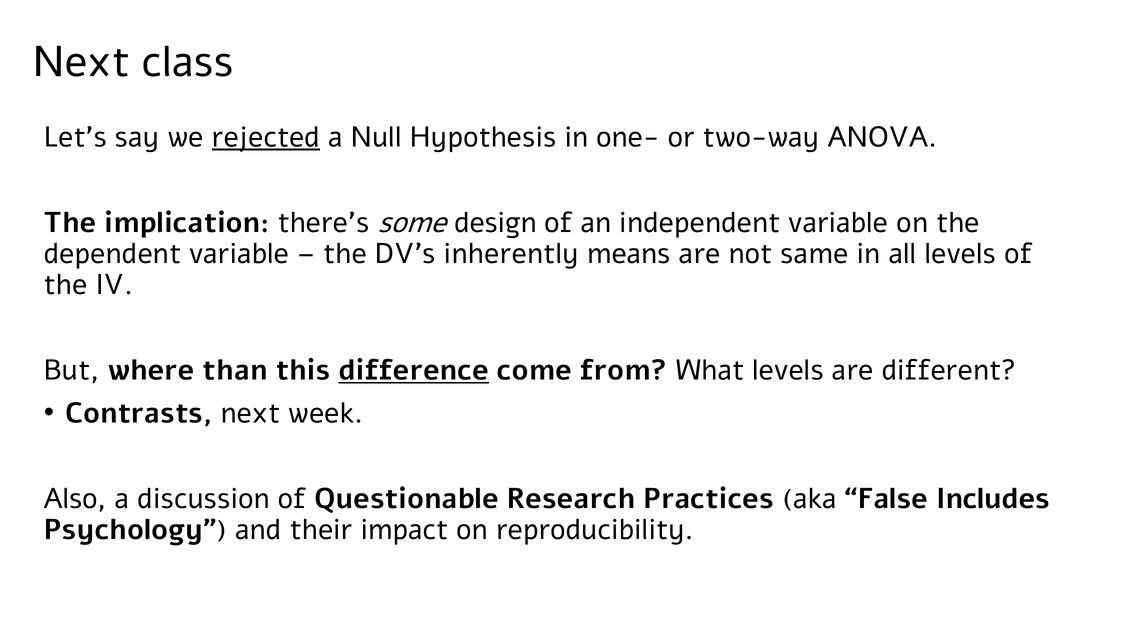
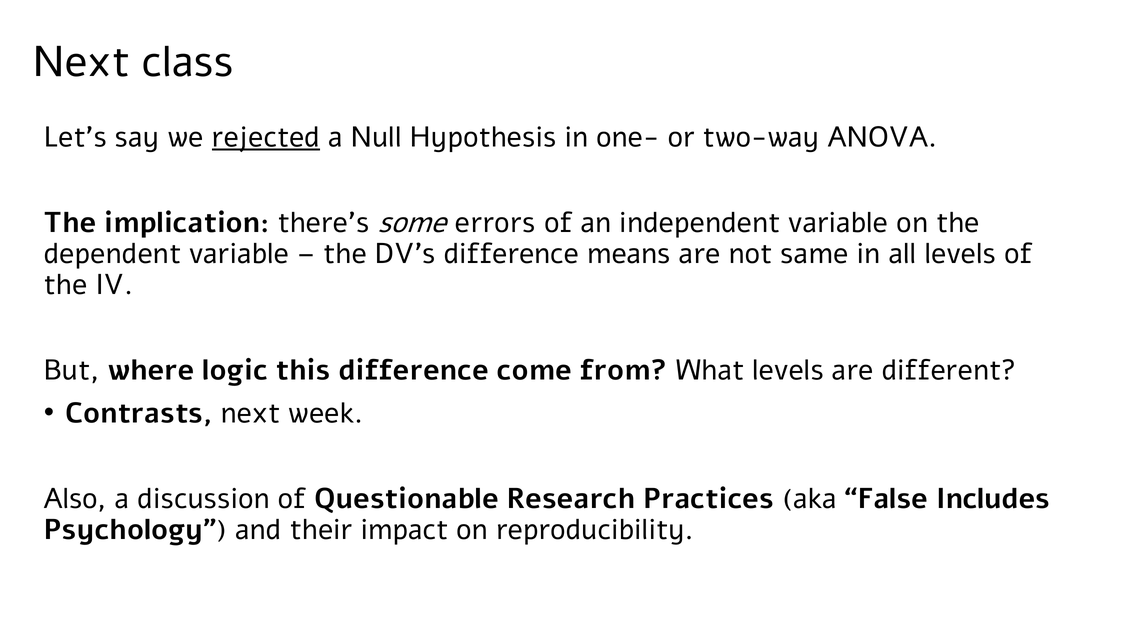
design: design -> errors
DV’s inherently: inherently -> difference
than: than -> logic
difference at (414, 370) underline: present -> none
